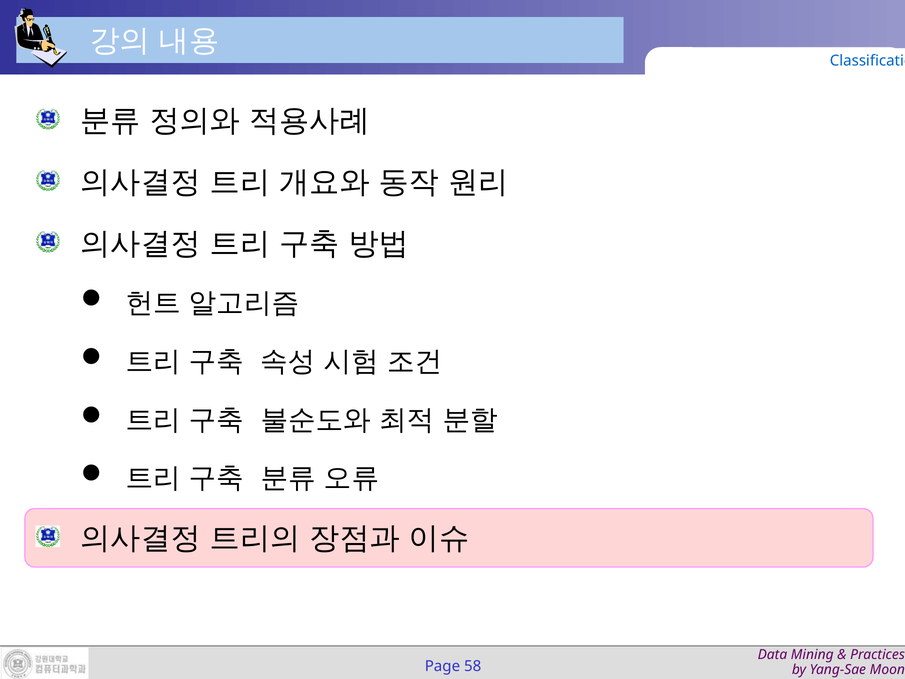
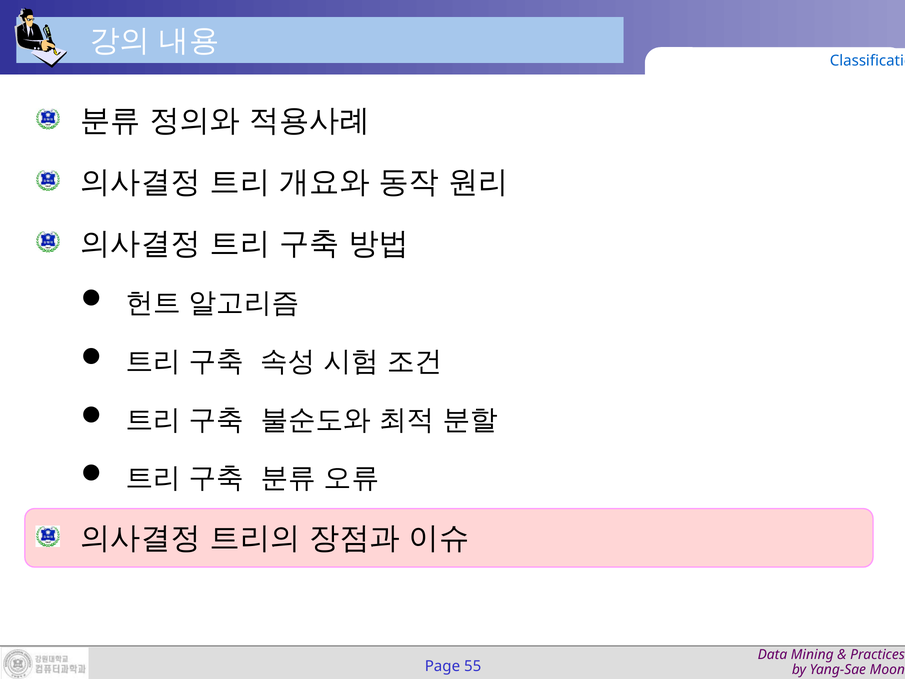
58: 58 -> 55
